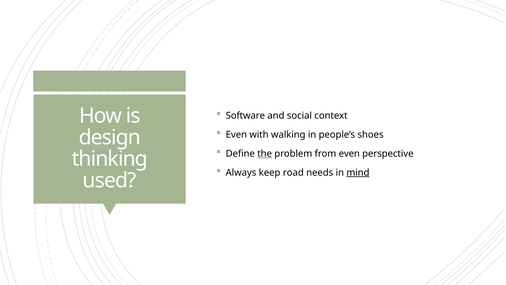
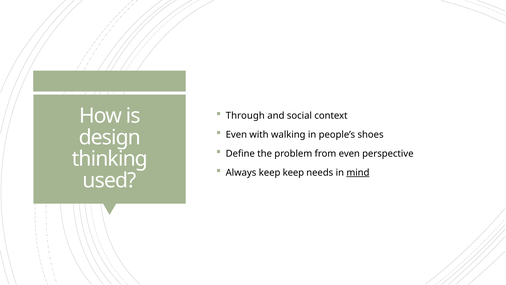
Software: Software -> Through
the underline: present -> none
keep road: road -> keep
